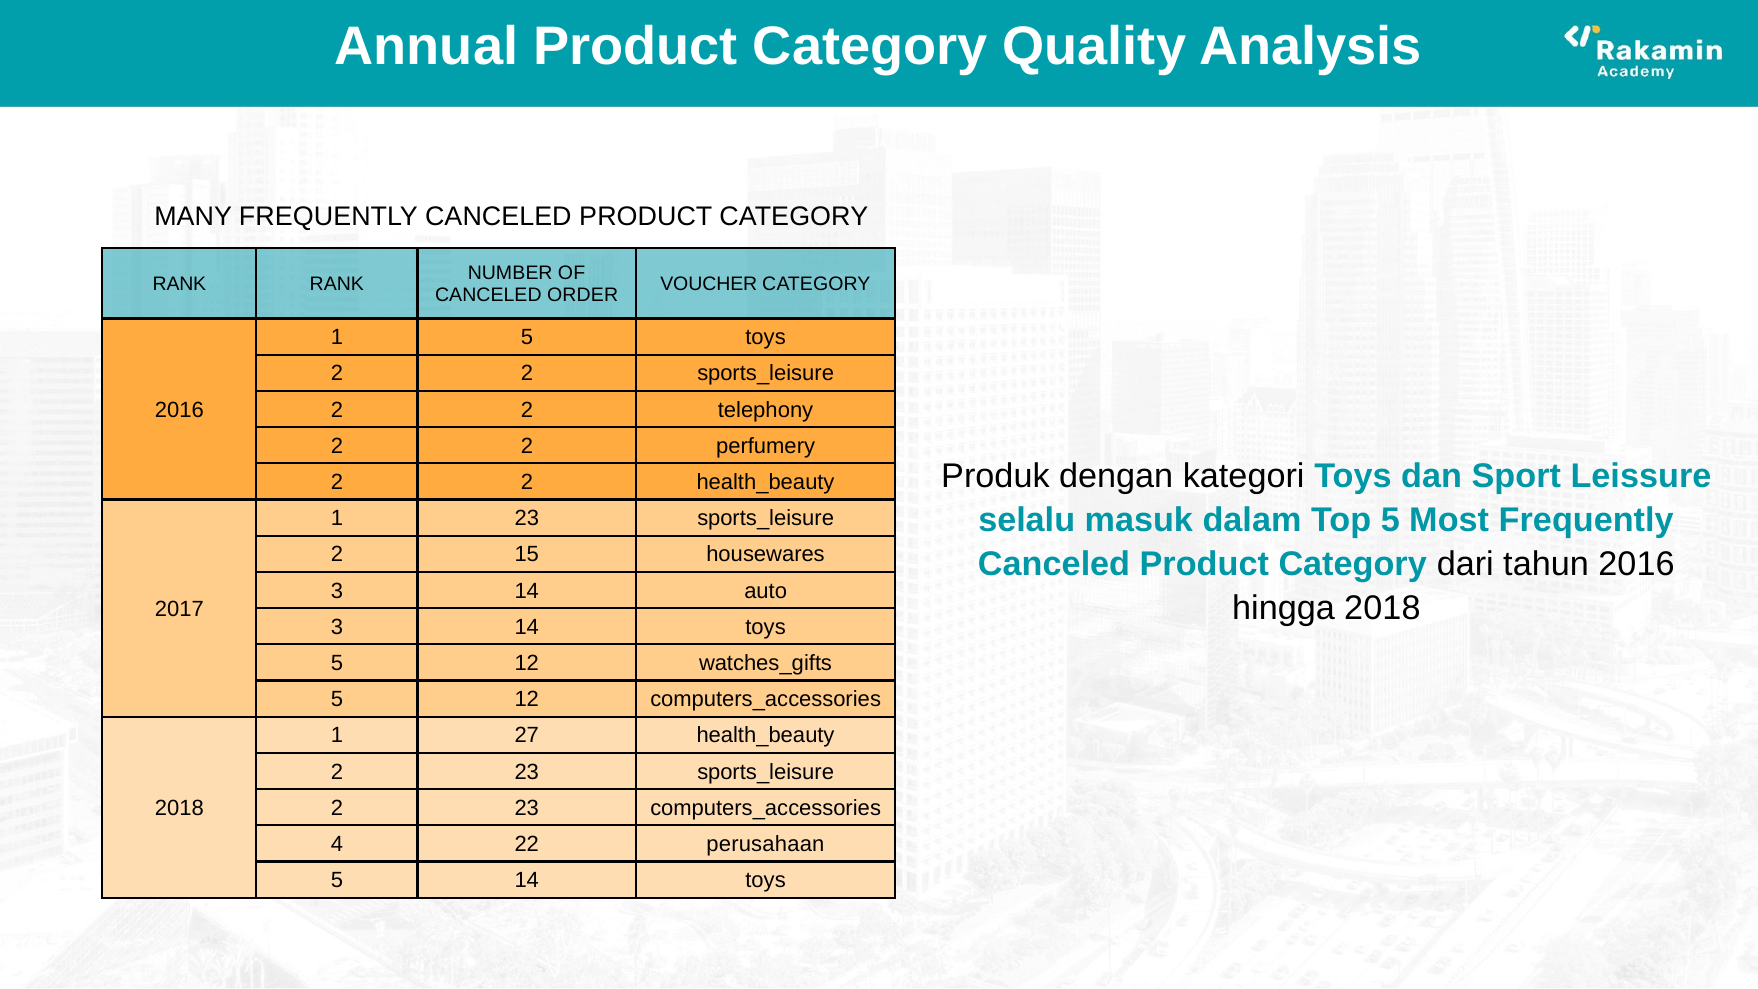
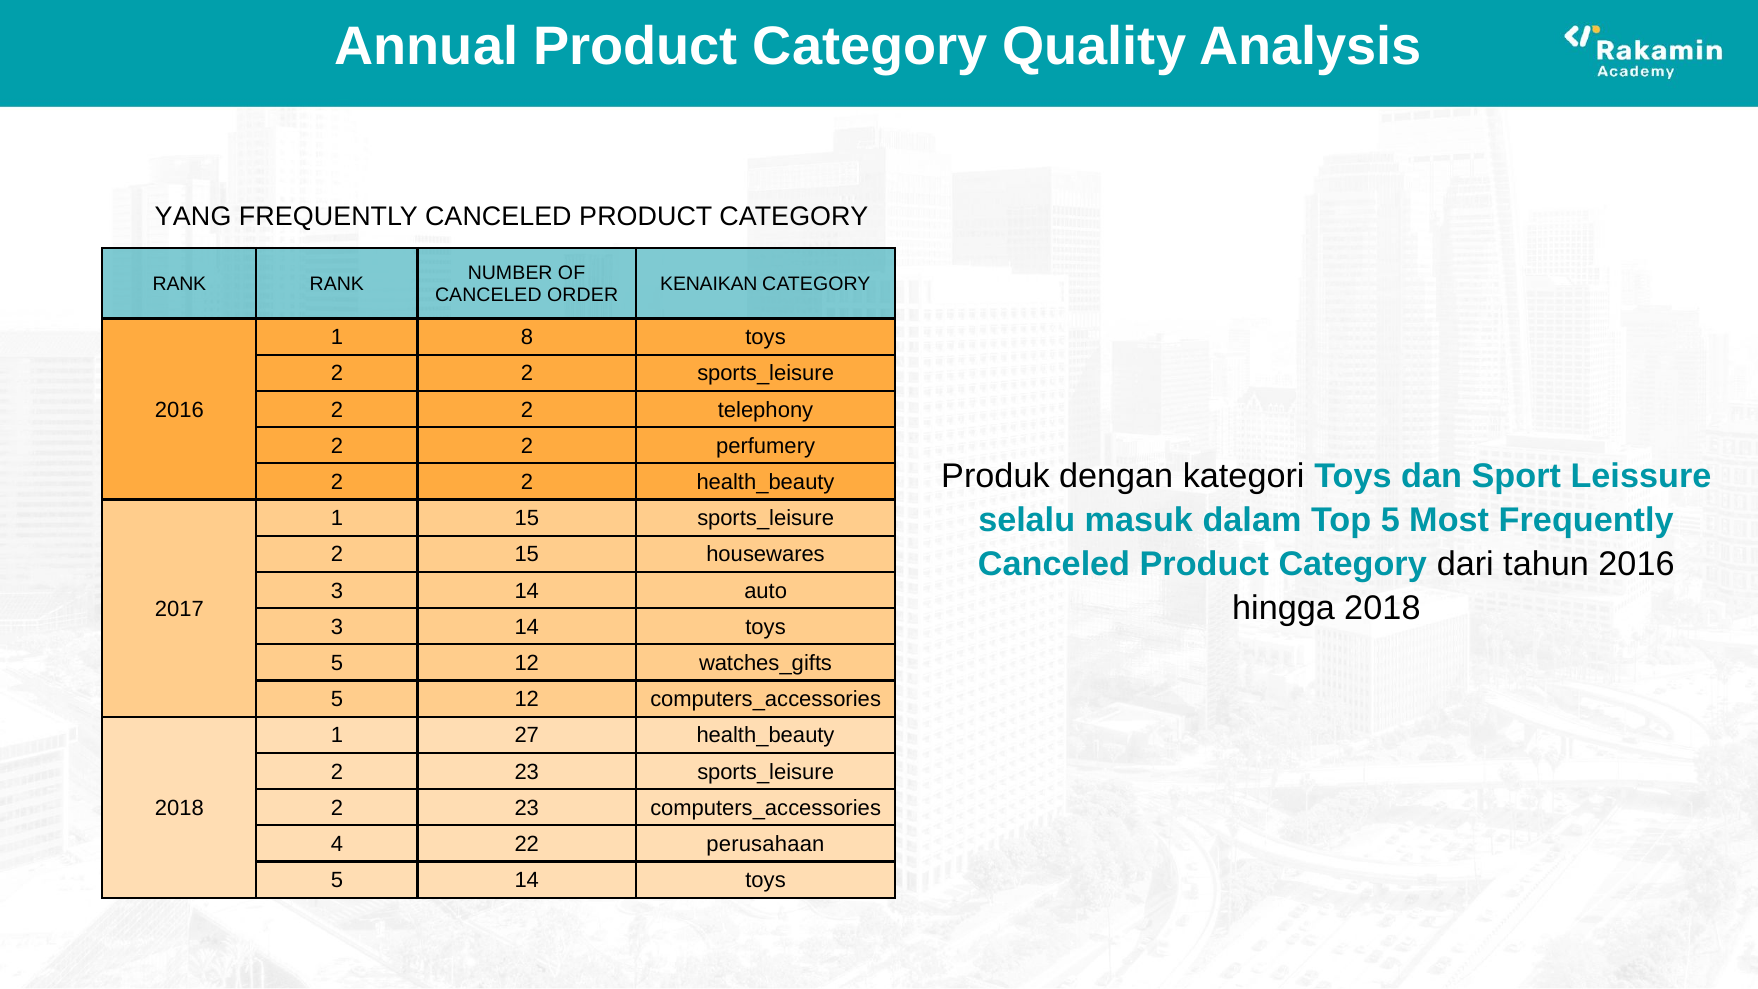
MANY: MANY -> YANG
VOUCHER: VOUCHER -> KENAIKAN
1 5: 5 -> 8
1 23: 23 -> 15
